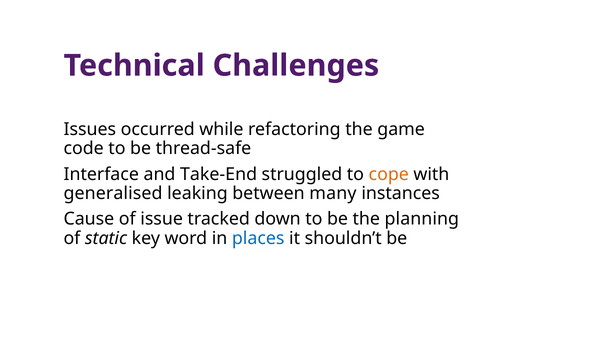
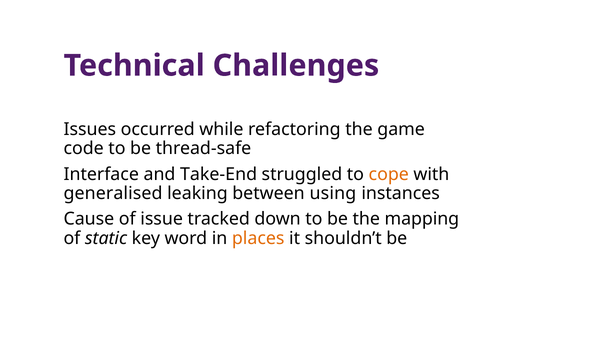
many: many -> using
planning: planning -> mapping
places colour: blue -> orange
